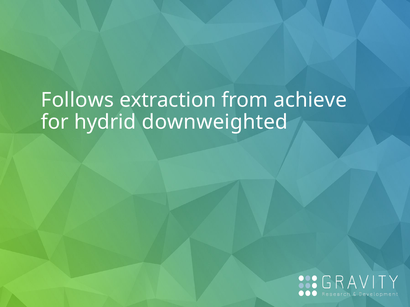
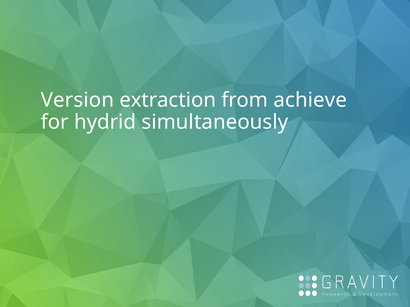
Follows: Follows -> Version
downweighted: downweighted -> simultaneously
